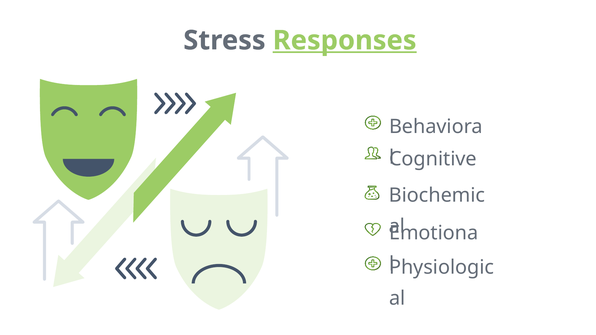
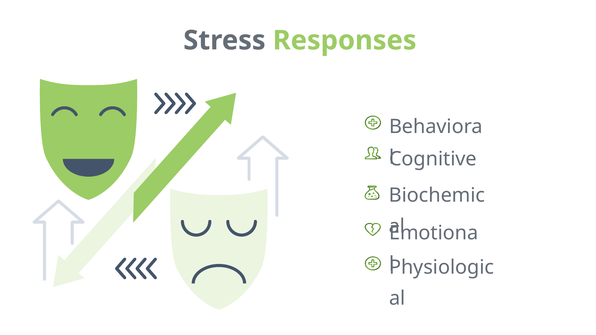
Responses underline: present -> none
